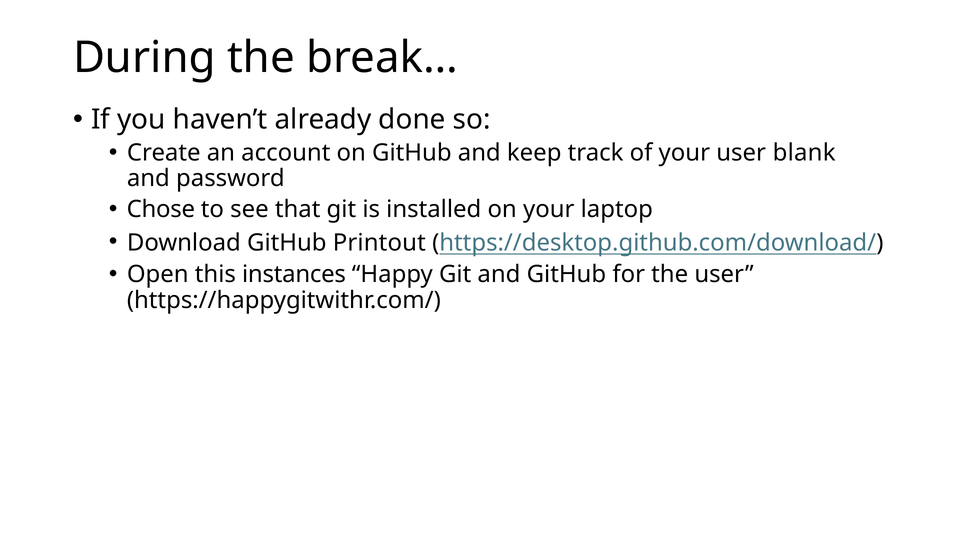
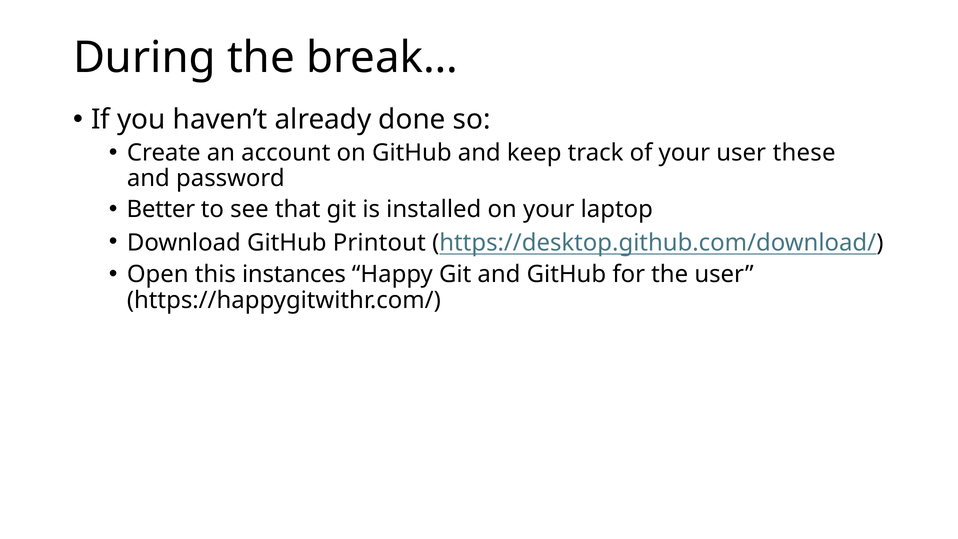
blank: blank -> these
Chose: Chose -> Better
